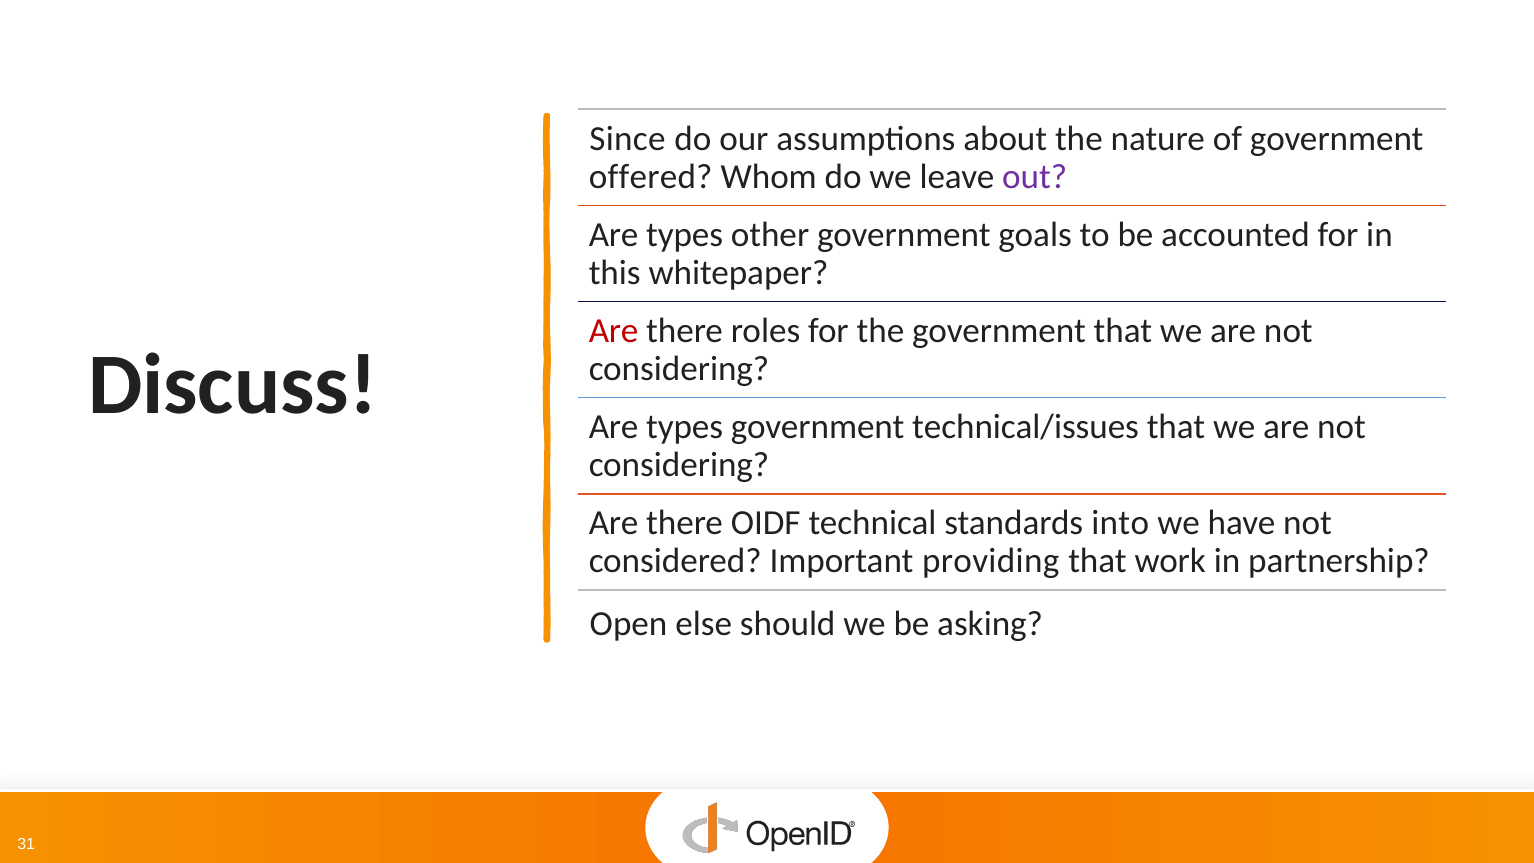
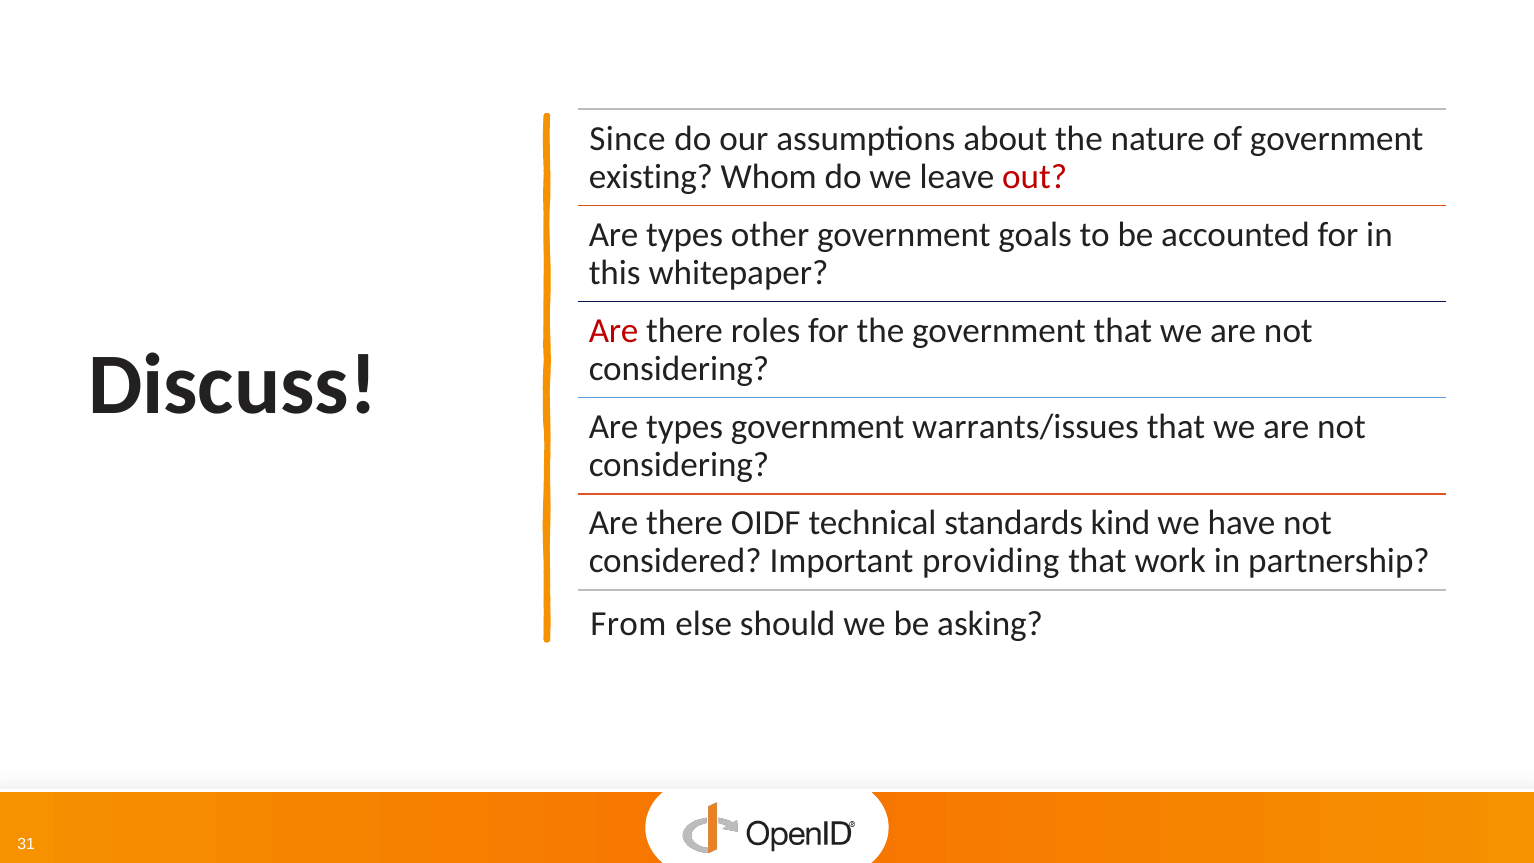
offered: offered -> existing
out colour: purple -> red
technical/issues: technical/issues -> warrants/issues
into: into -> kind
Open: Open -> From
